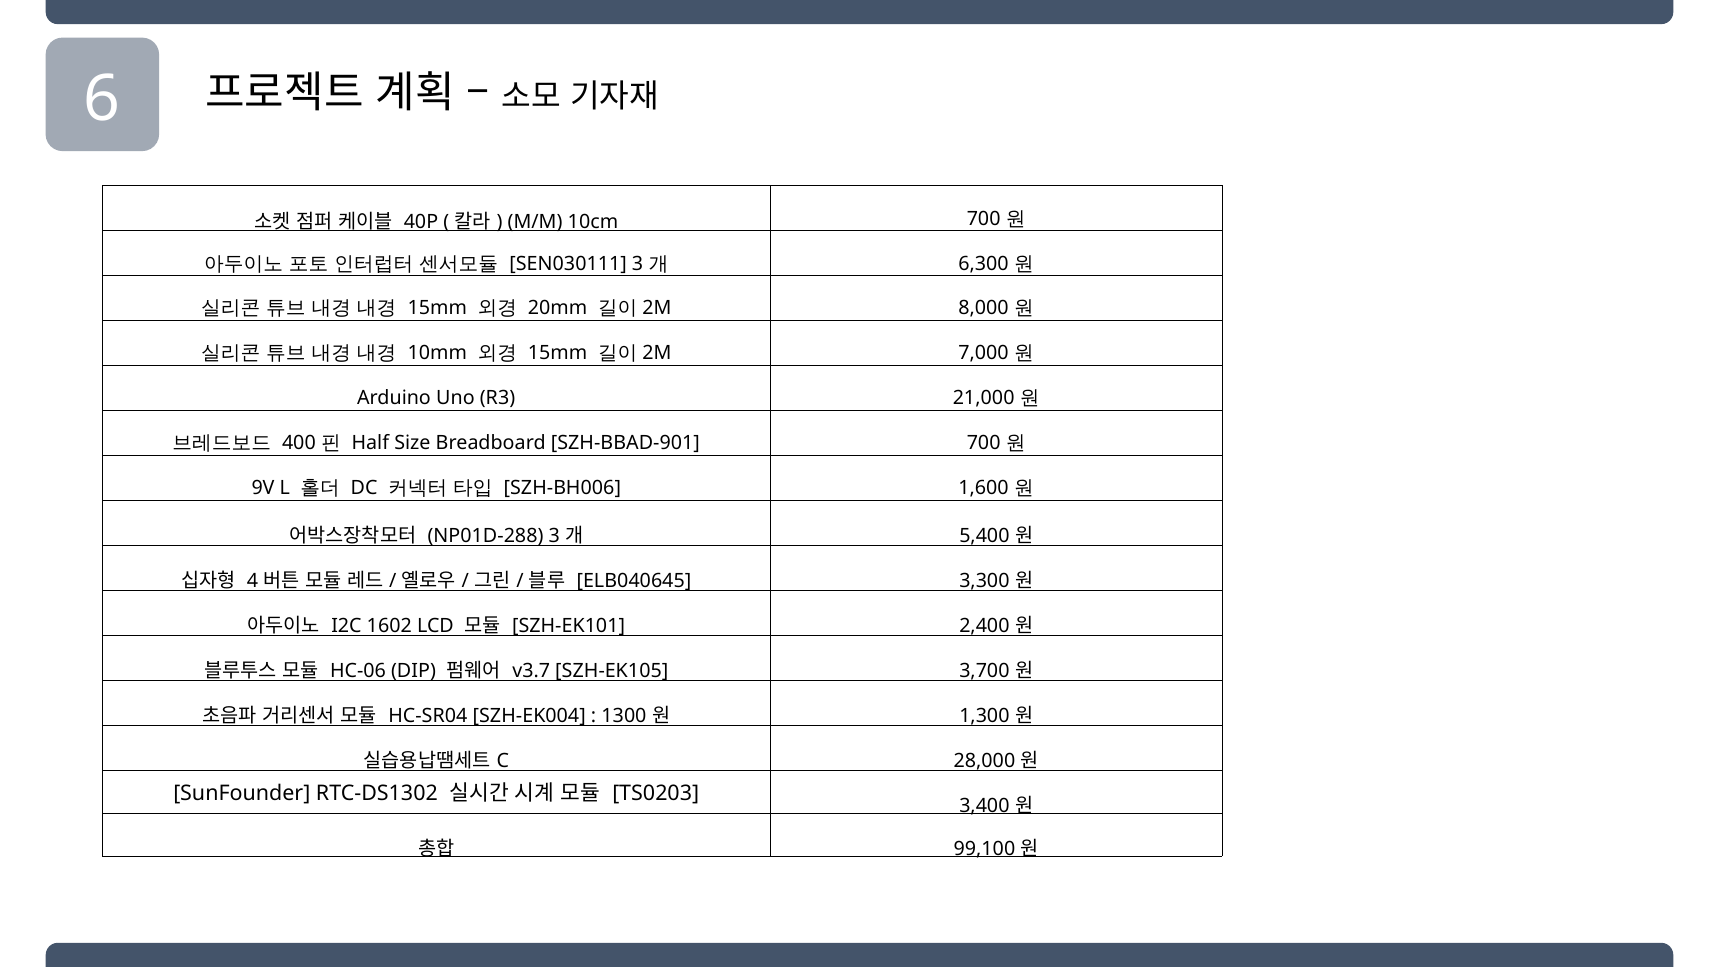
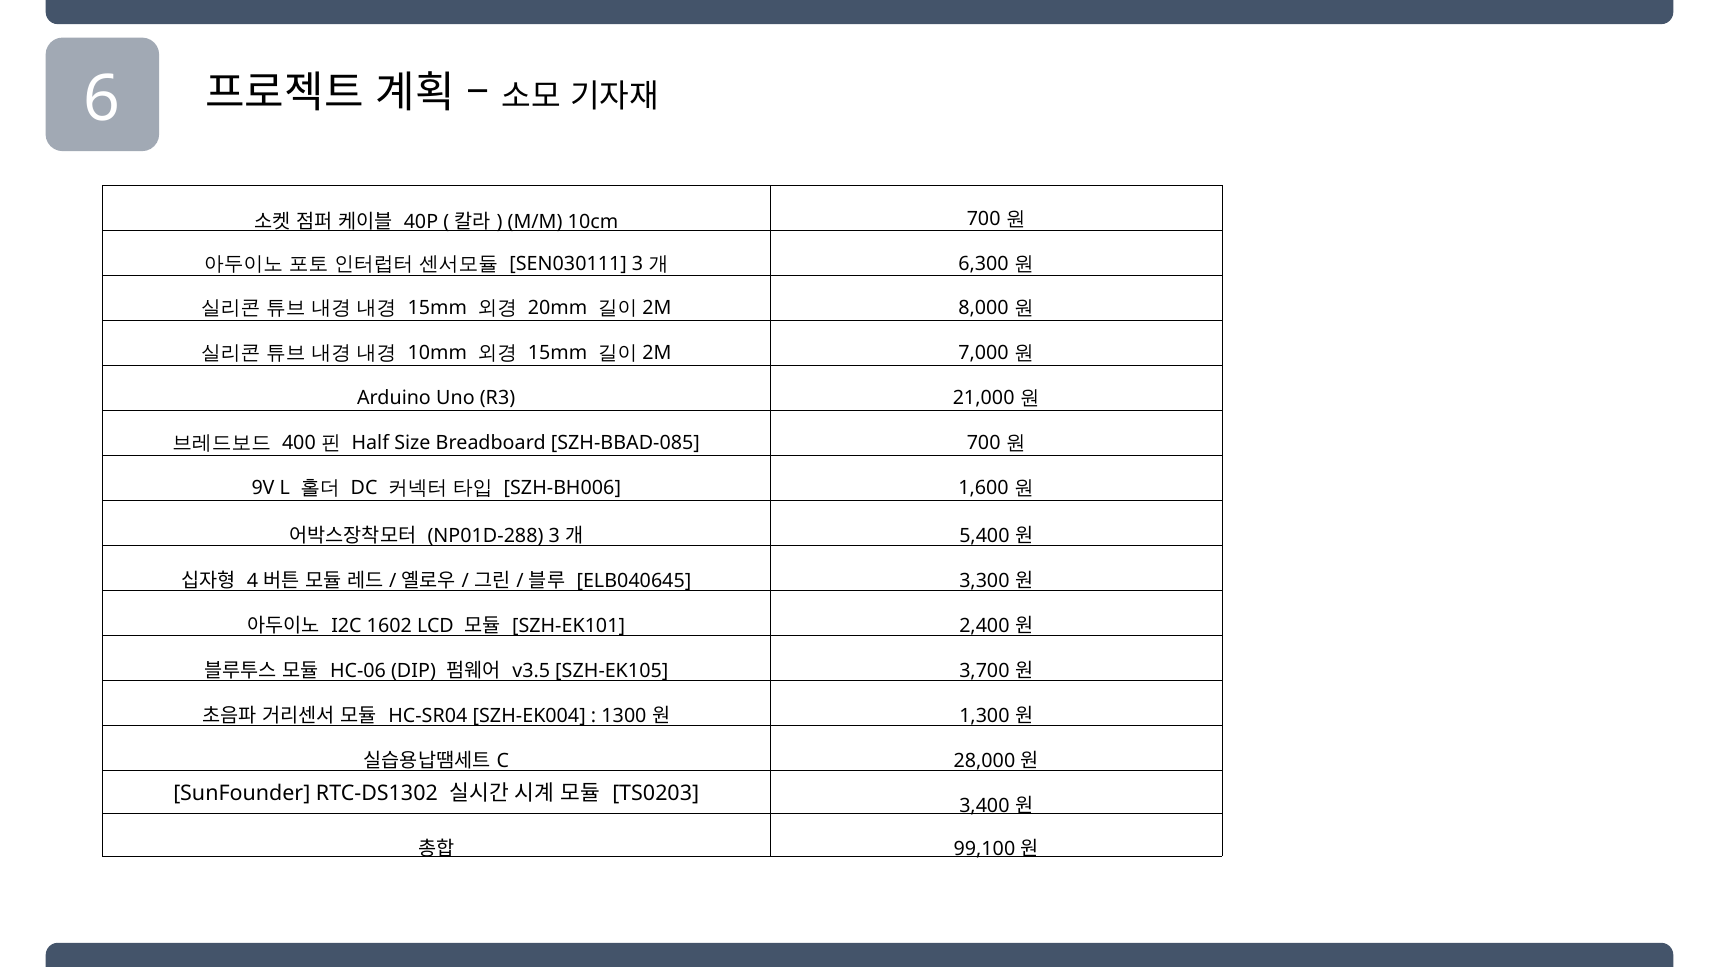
SZH-BBAD-901: SZH-BBAD-901 -> SZH-BBAD-085
v3.7: v3.7 -> v3.5
